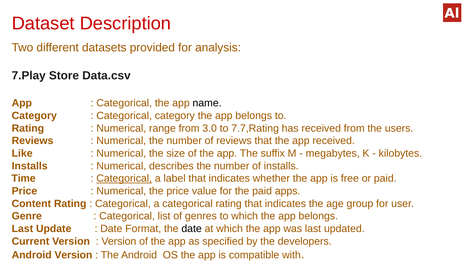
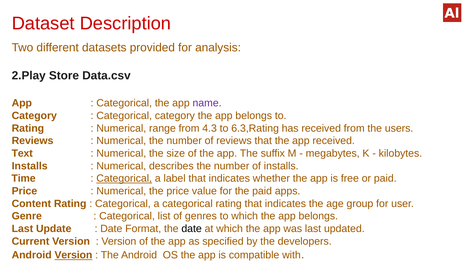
7.Play: 7.Play -> 2.Play
name colour: black -> purple
3.0: 3.0 -> 4.3
7.7,Rating: 7.7,Rating -> 6.3,Rating
Like: Like -> Text
Version at (73, 255) underline: none -> present
